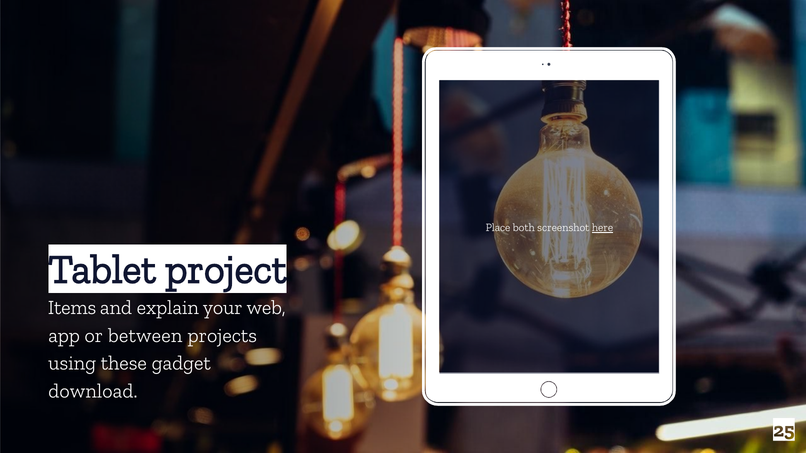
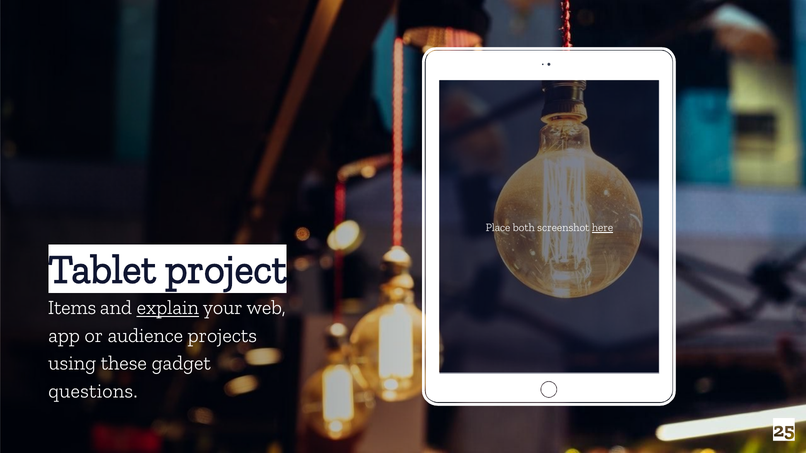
explain underline: none -> present
between: between -> audience
download: download -> questions
